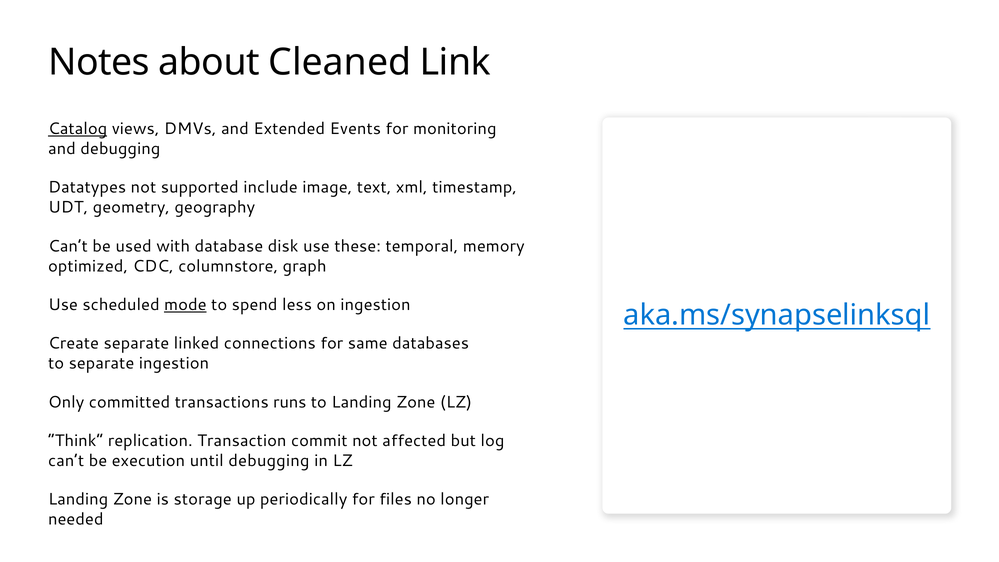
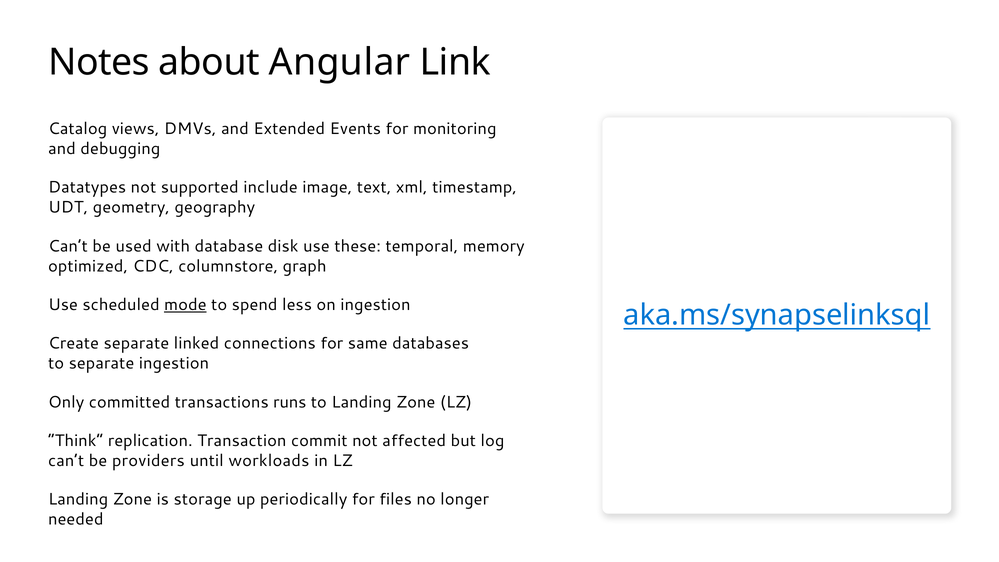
Cleaned: Cleaned -> Angular
Catalog underline: present -> none
execution: execution -> providers
until debugging: debugging -> workloads
